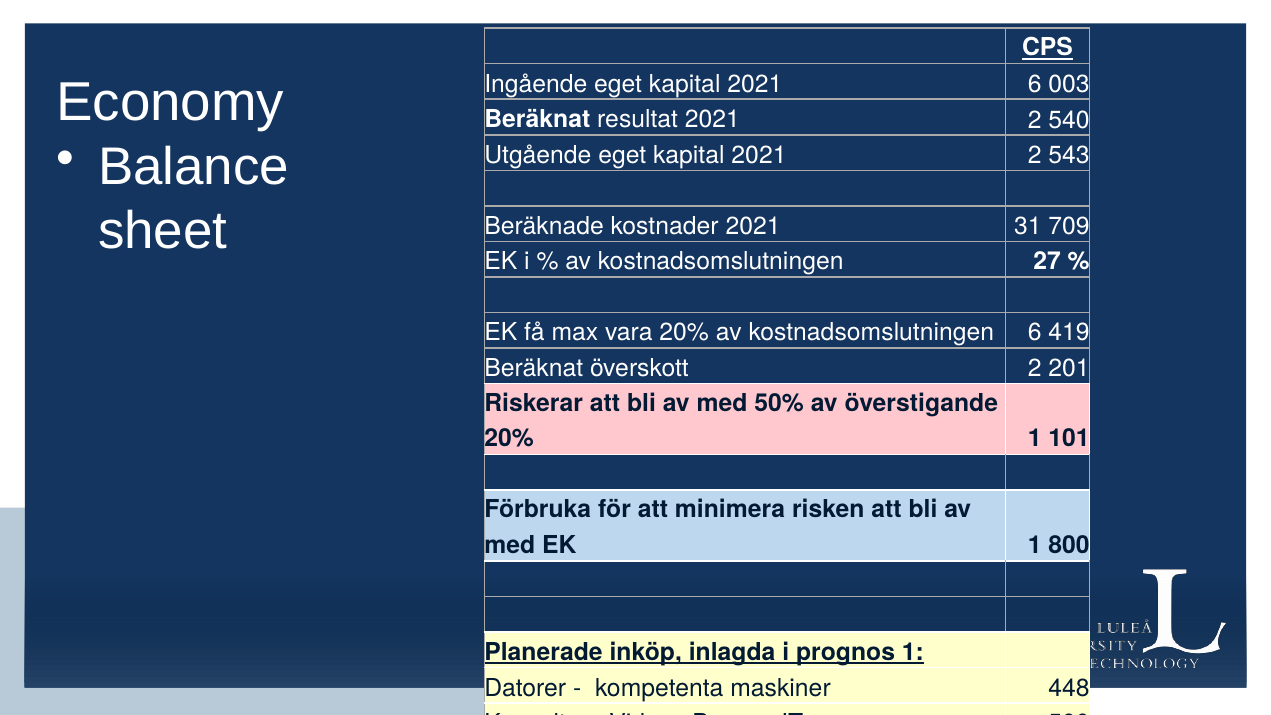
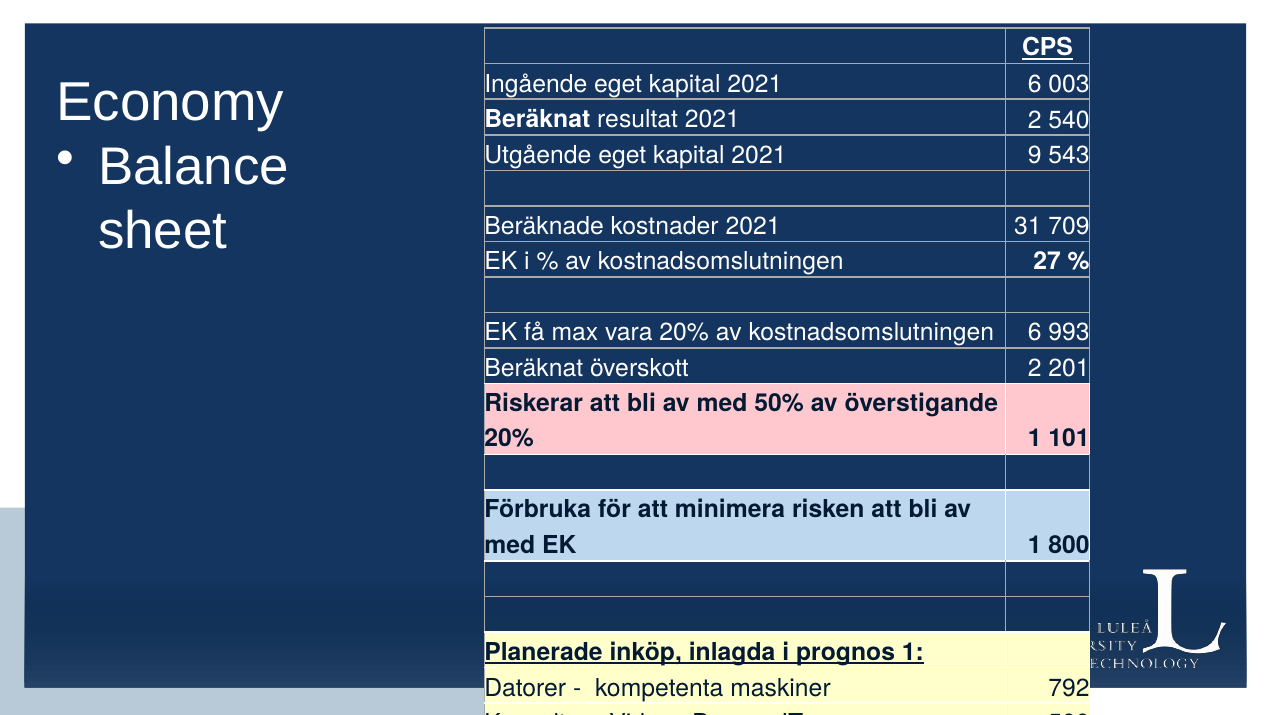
kapital 2021 2: 2 -> 9
419: 419 -> 993
448: 448 -> 792
